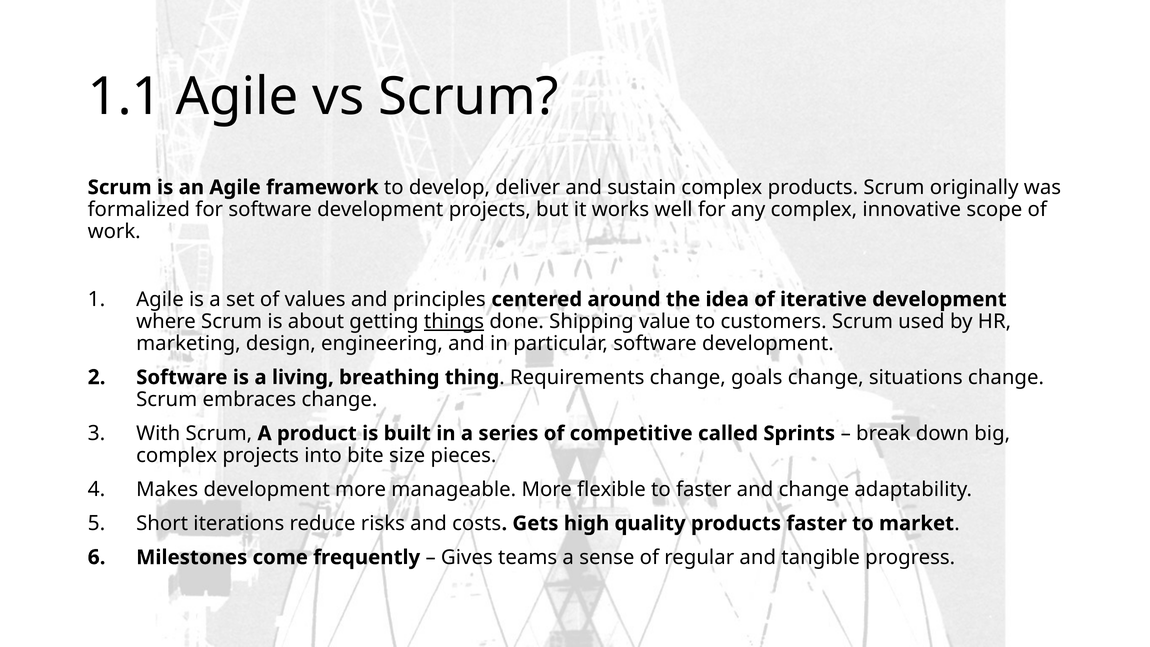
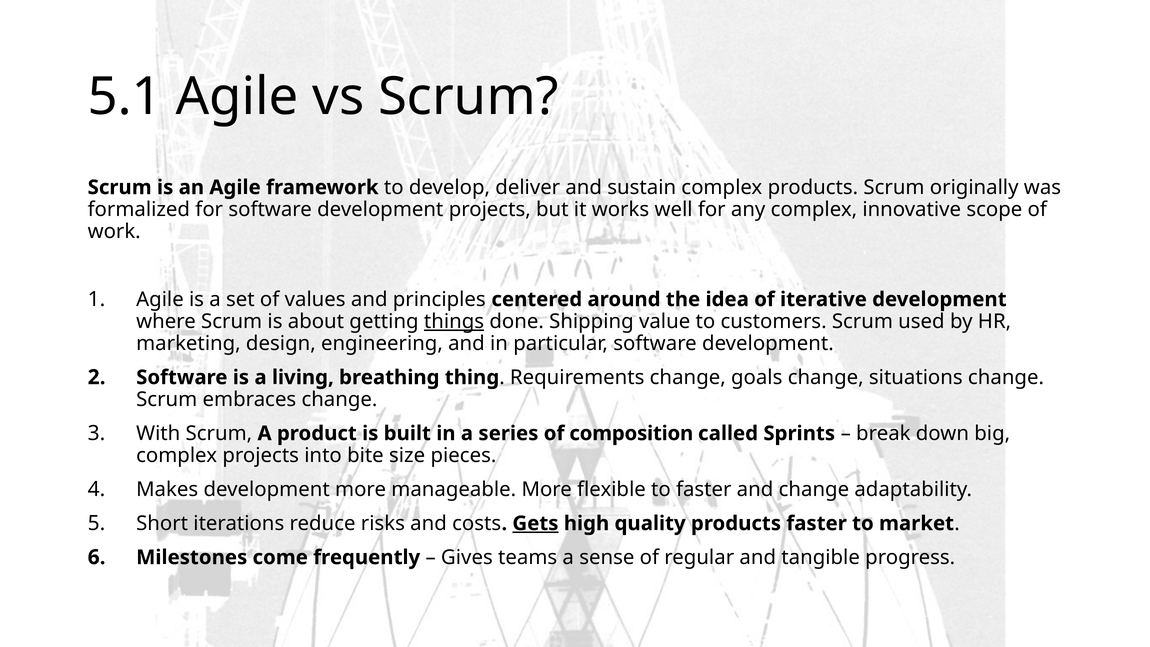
1.1: 1.1 -> 5.1
competitive: competitive -> composition
Gets underline: none -> present
